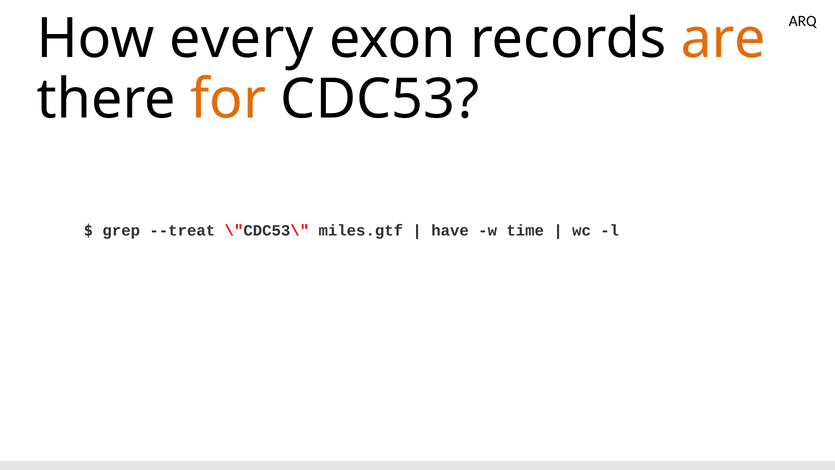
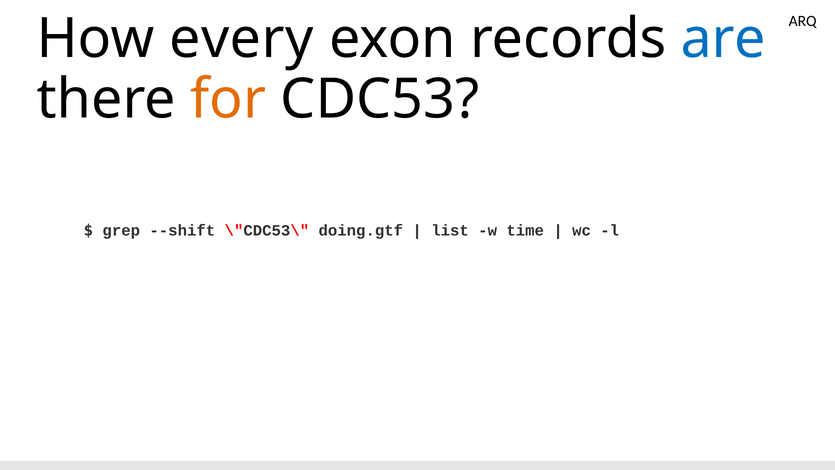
are colour: orange -> blue
--treat: --treat -> --shift
miles.gtf: miles.gtf -> doing.gtf
have: have -> list
